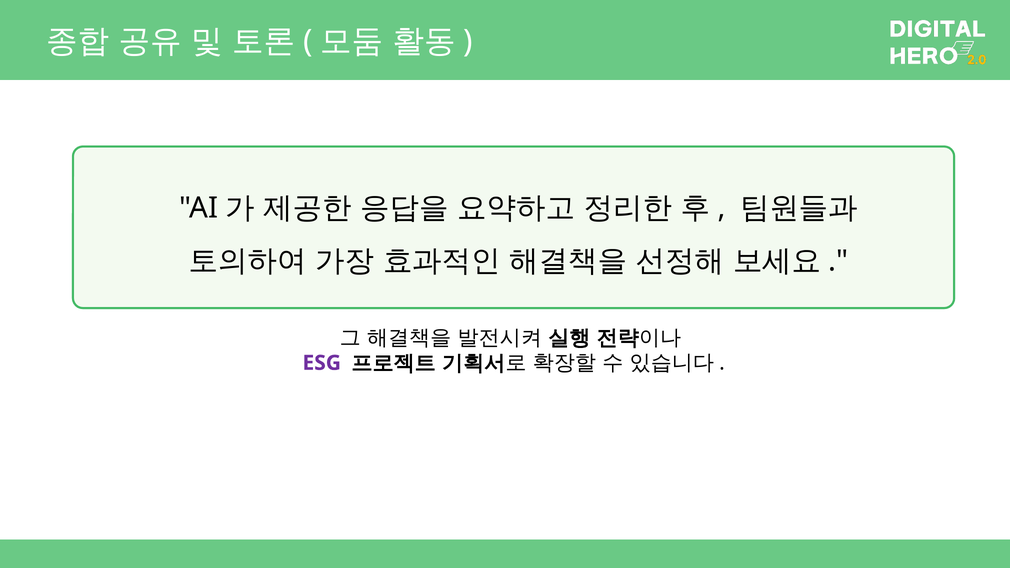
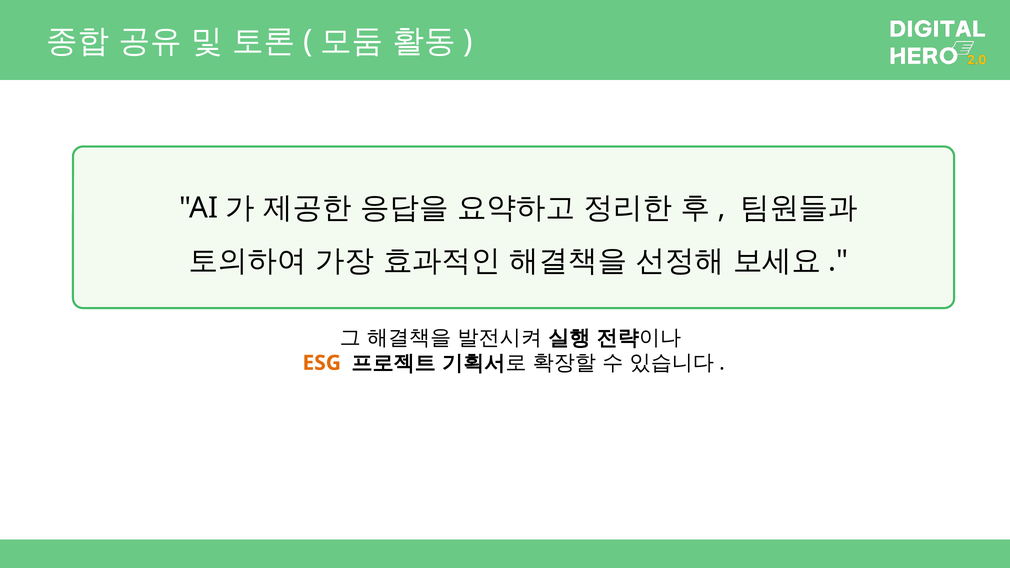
ESG colour: purple -> orange
